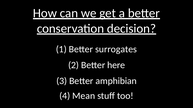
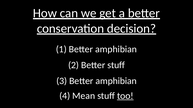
1 Better surrogates: surrogates -> amphibian
Better here: here -> stuff
too underline: none -> present
